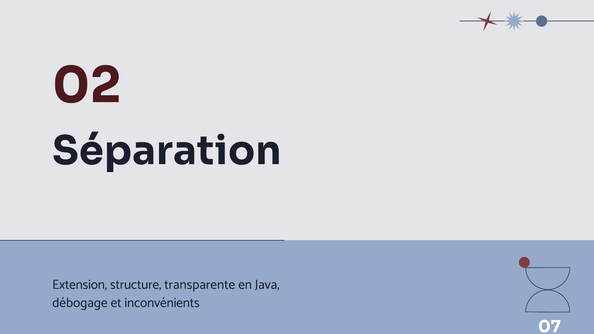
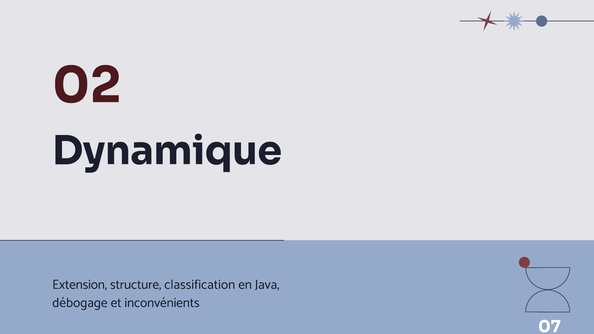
Séparation: Séparation -> Dynamique
transparente: transparente -> classification
